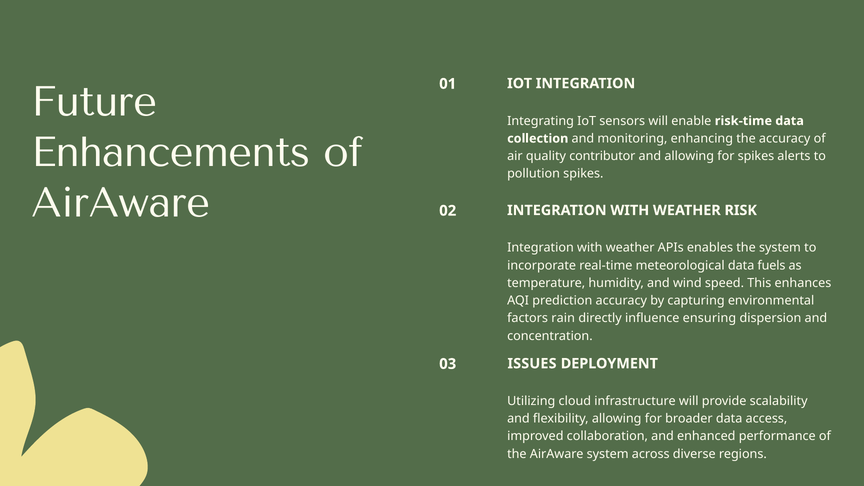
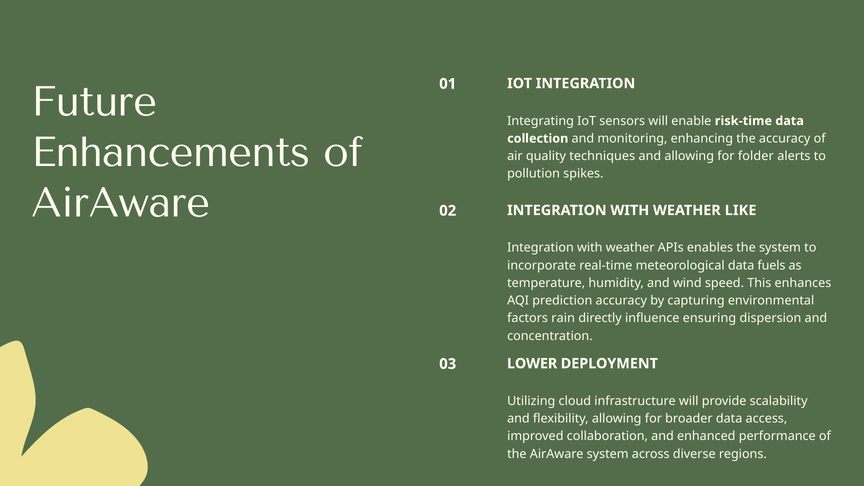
contributor: contributor -> techniques
for spikes: spikes -> folder
RISK: RISK -> LIKE
ISSUES: ISSUES -> LOWER
